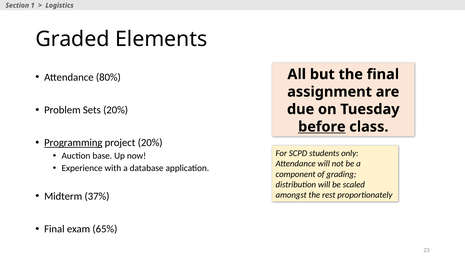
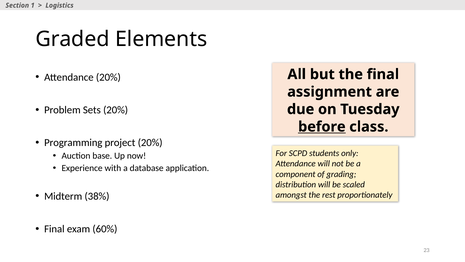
Attendance 80%: 80% -> 20%
Programming underline: present -> none
37%: 37% -> 38%
65%: 65% -> 60%
